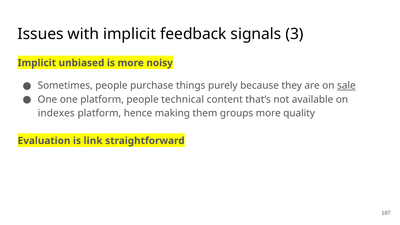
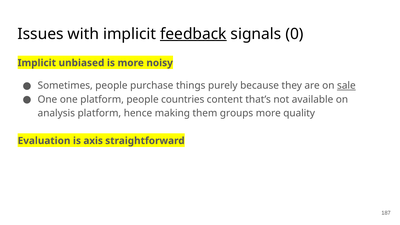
feedback underline: none -> present
3: 3 -> 0
technical: technical -> countries
indexes: indexes -> analysis
link: link -> axis
